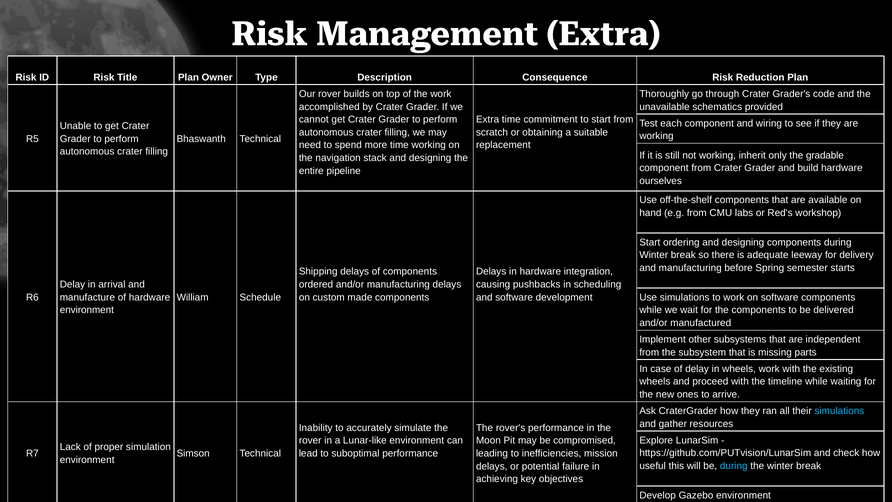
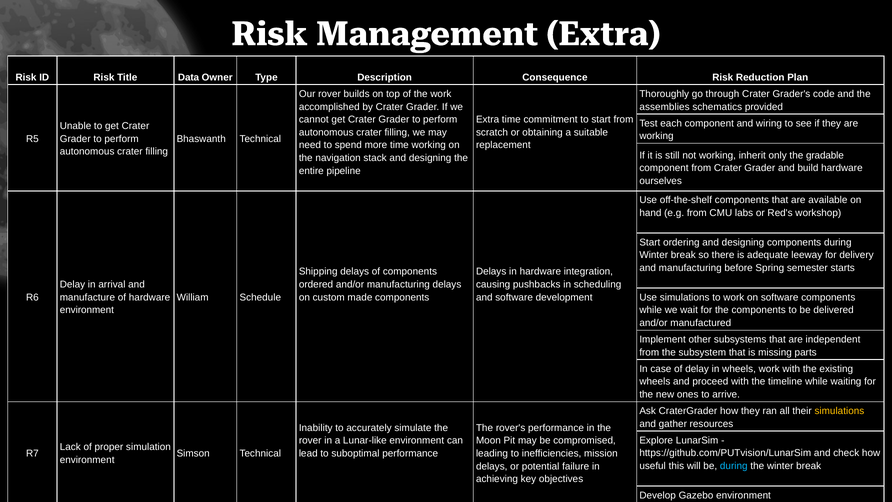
Title Plan: Plan -> Data
unavailable: unavailable -> assemblies
simulations at (839, 411) colour: light blue -> yellow
